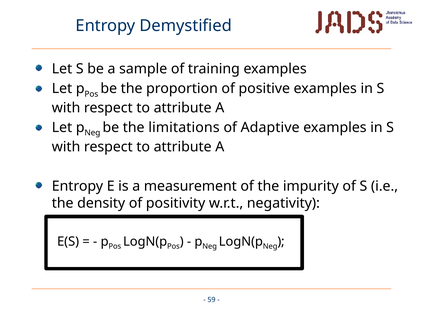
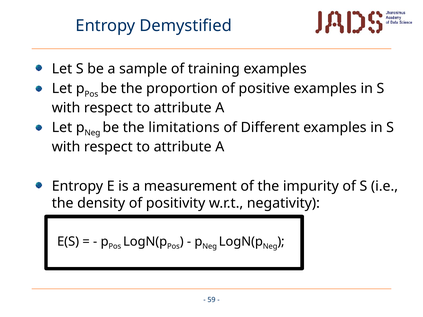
Adaptive: Adaptive -> Different
